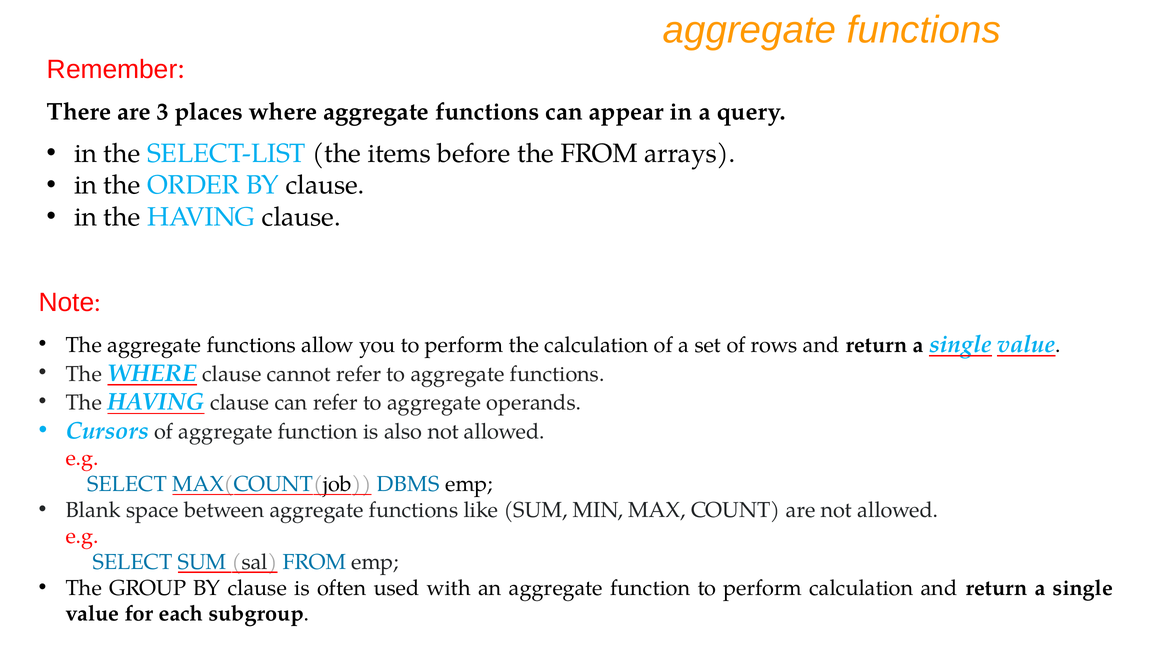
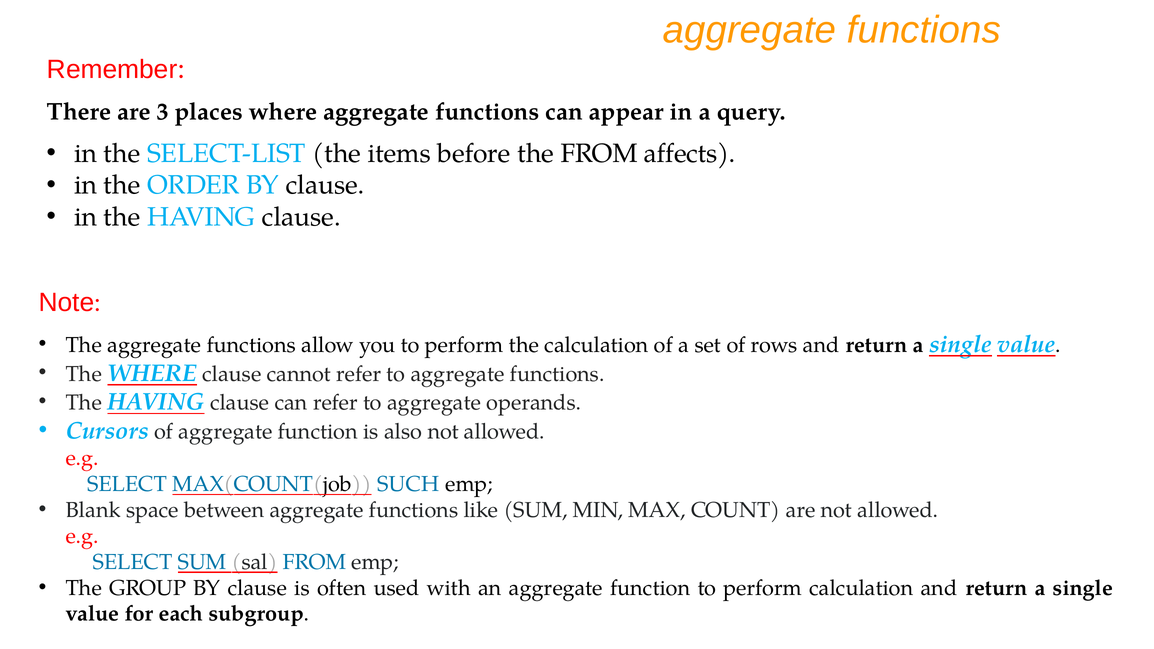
arrays: arrays -> affects
DBMS: DBMS -> SUCH
